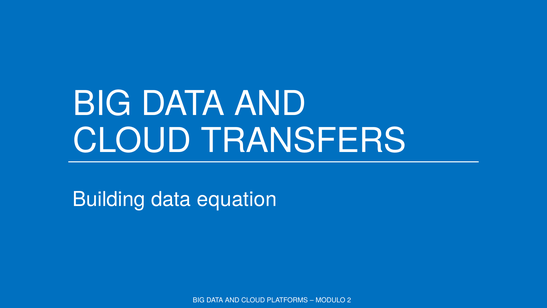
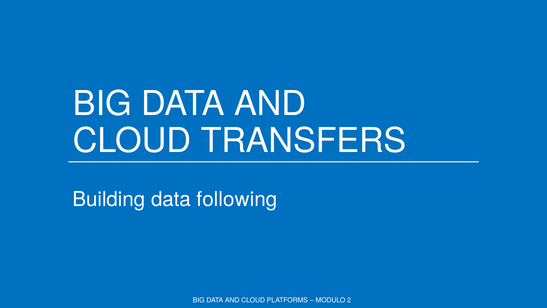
equation: equation -> following
